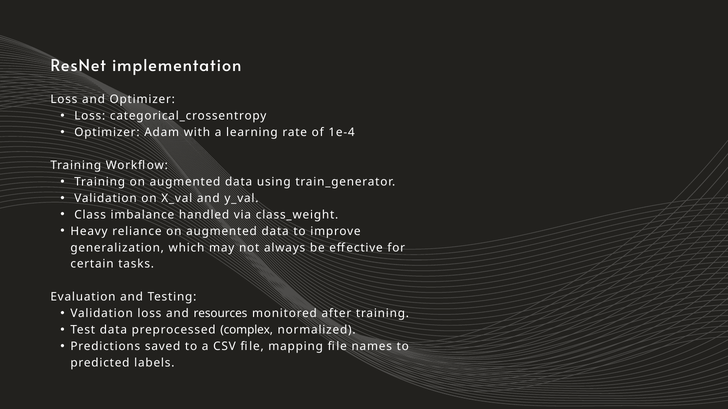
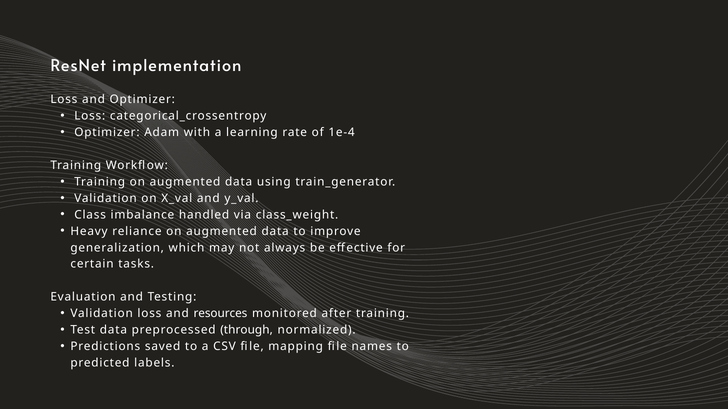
complex: complex -> through
